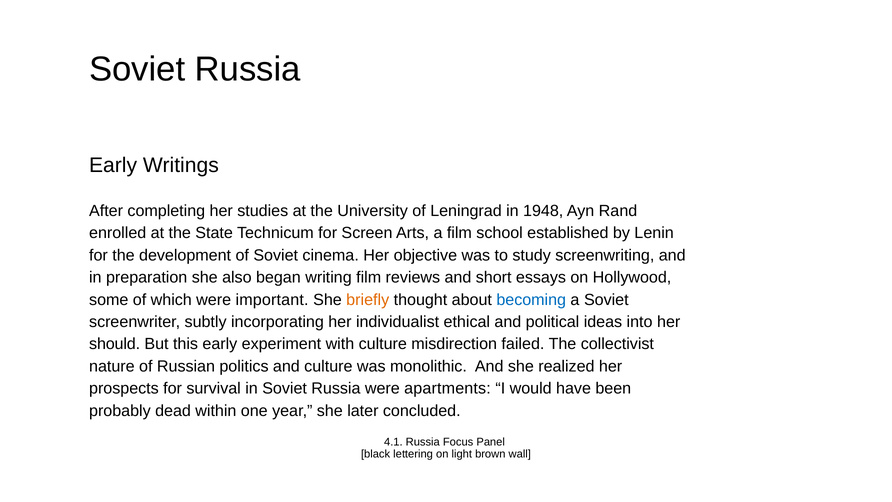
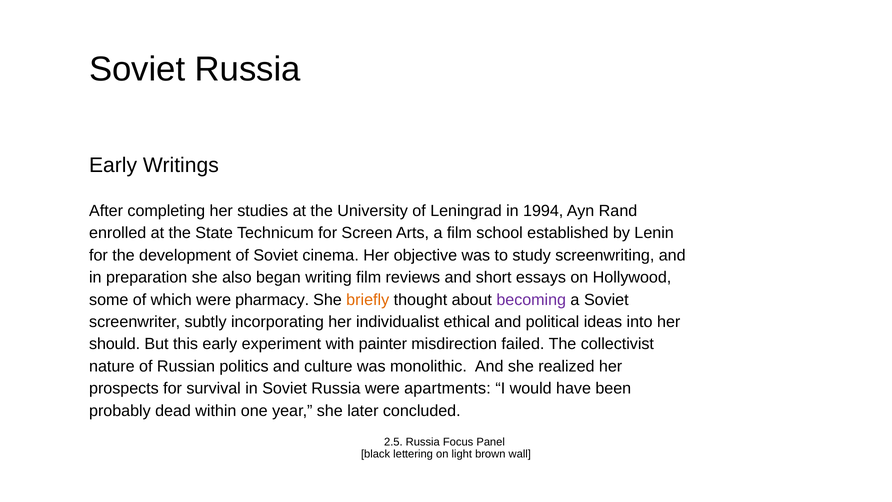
1948: 1948 -> 1994
important: important -> pharmacy
becoming colour: blue -> purple
with culture: culture -> painter
4.1: 4.1 -> 2.5
